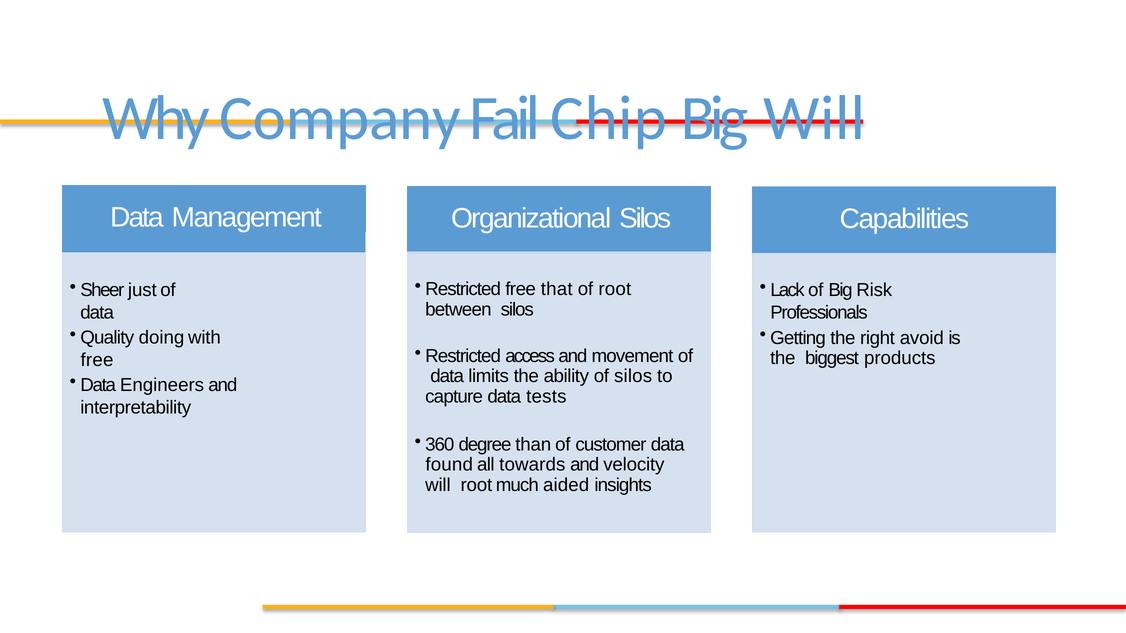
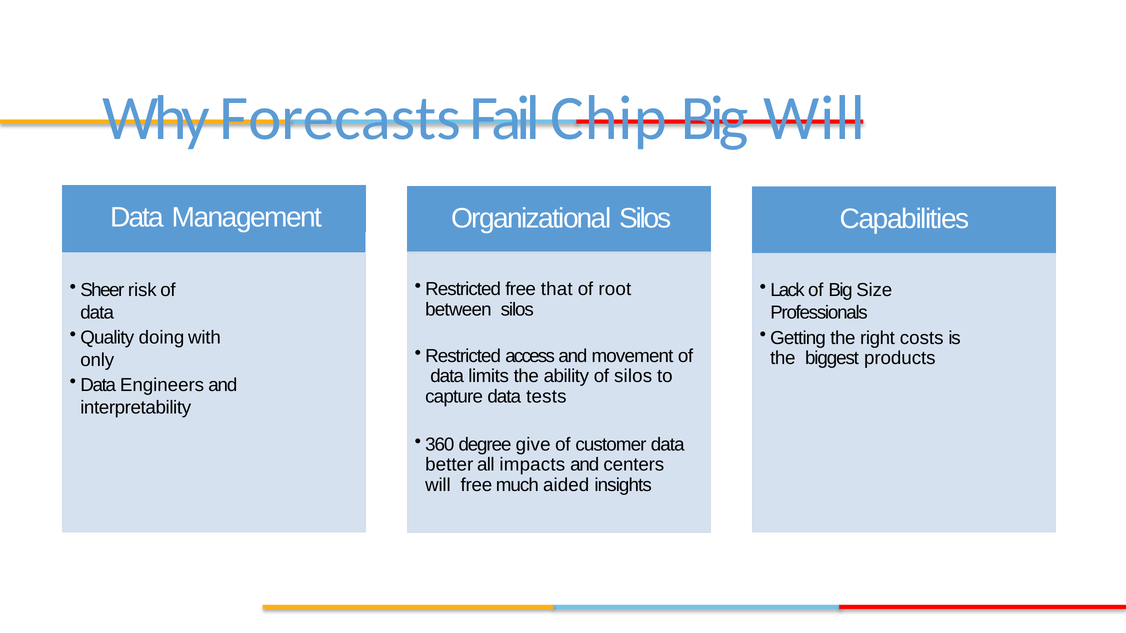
Company: Company -> Forecasts
just: just -> risk
Risk: Risk -> Size
avoid: avoid -> costs
free at (97, 360): free -> only
than: than -> give
found: found -> better
towards: towards -> impacts
velocity: velocity -> centers
will root: root -> free
